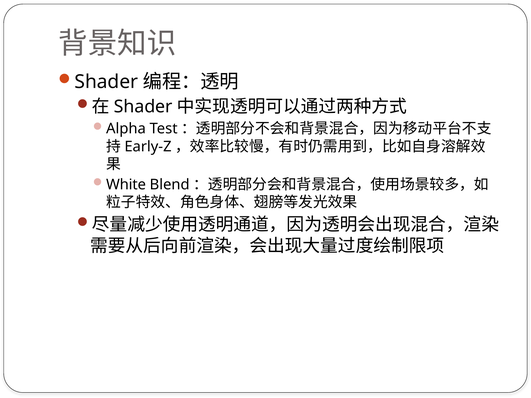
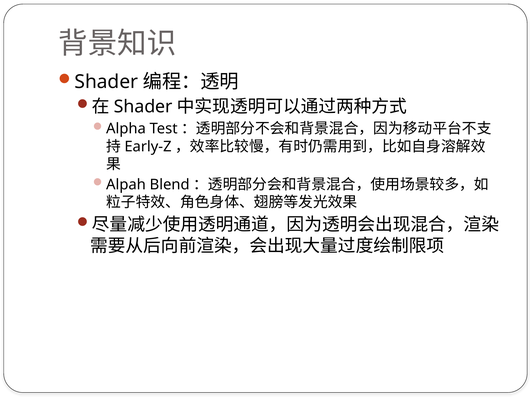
White: White -> Alpah
